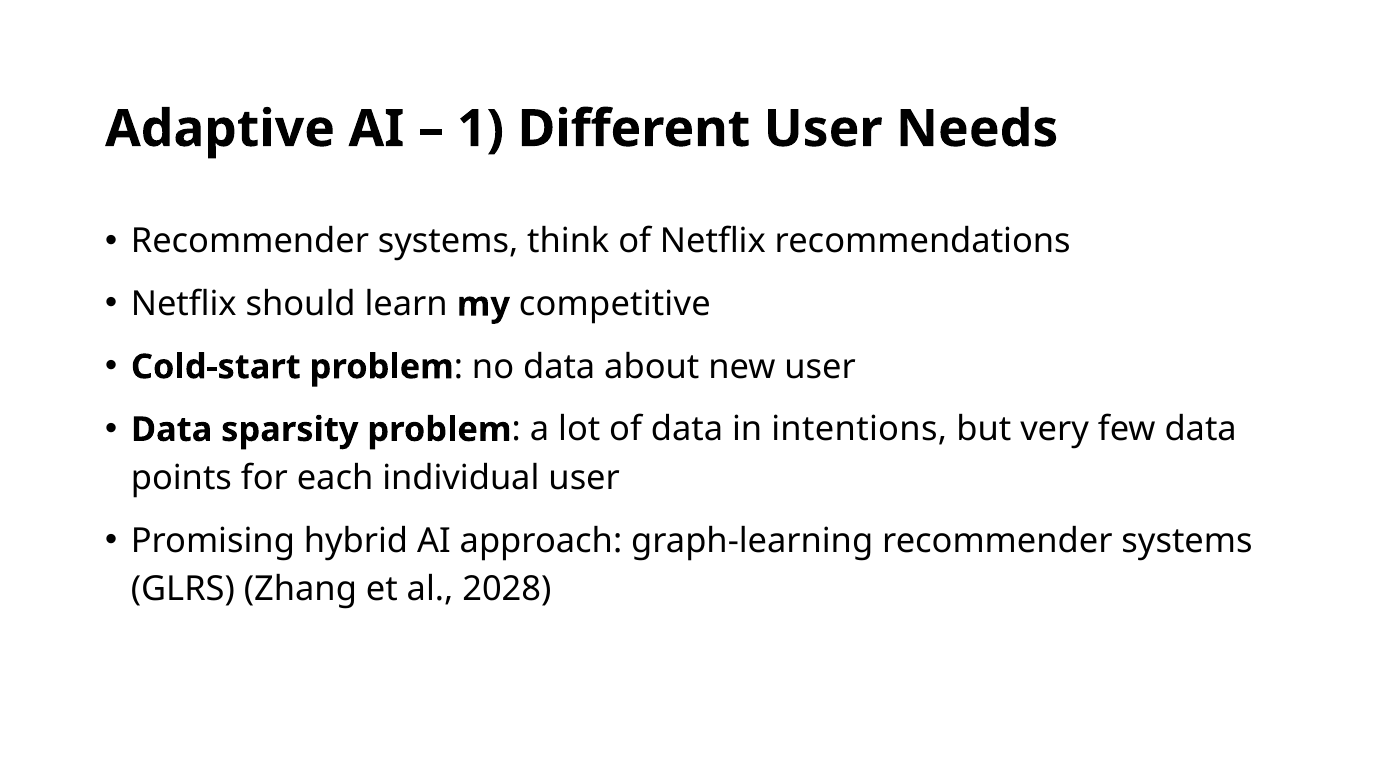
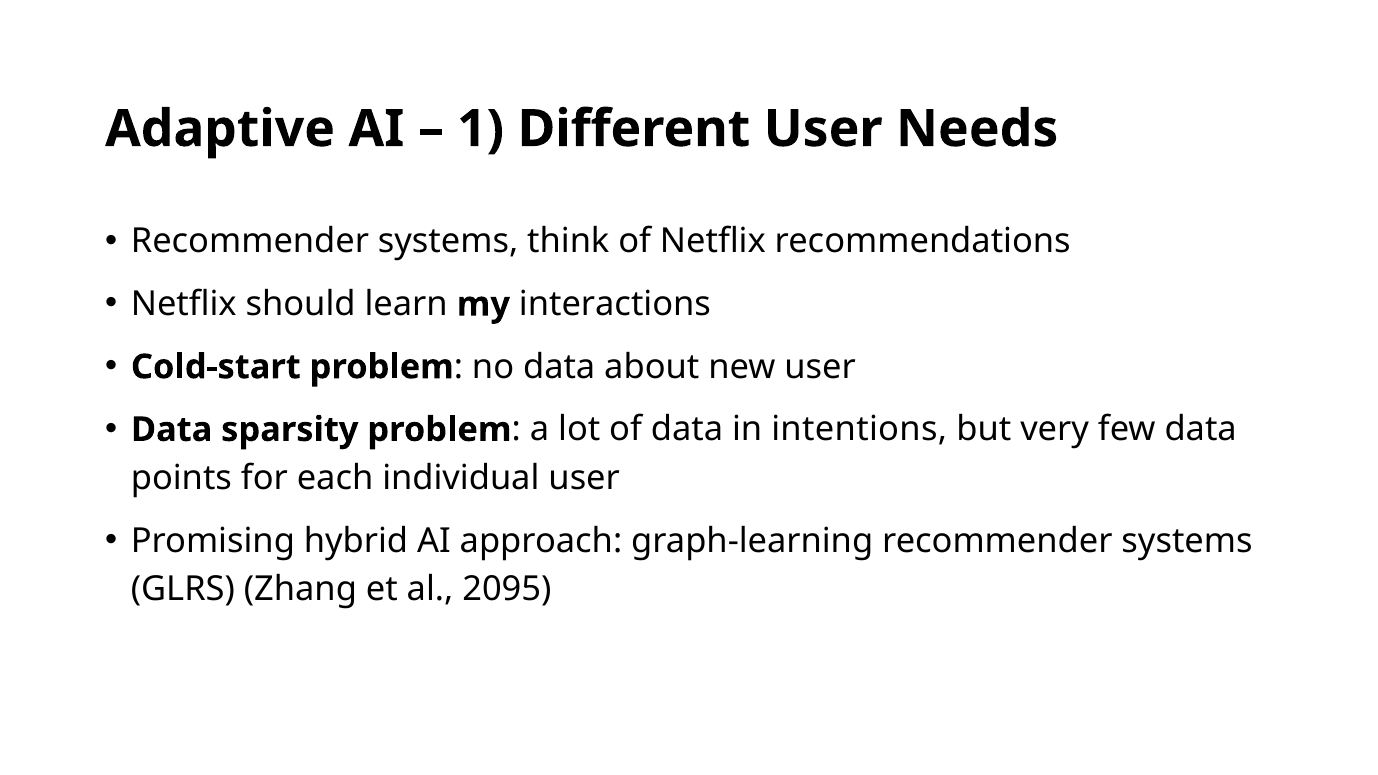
competitive: competitive -> interactions
2028: 2028 -> 2095
